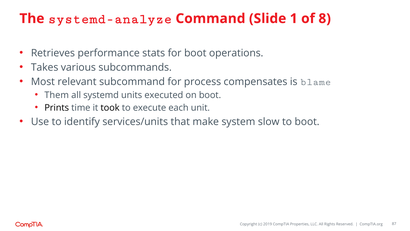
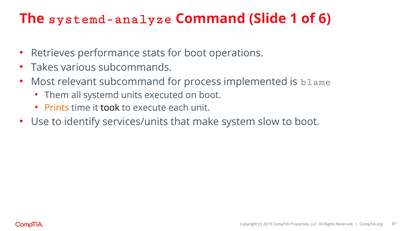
8: 8 -> 6
compensates: compensates -> implemented
Prints colour: black -> orange
